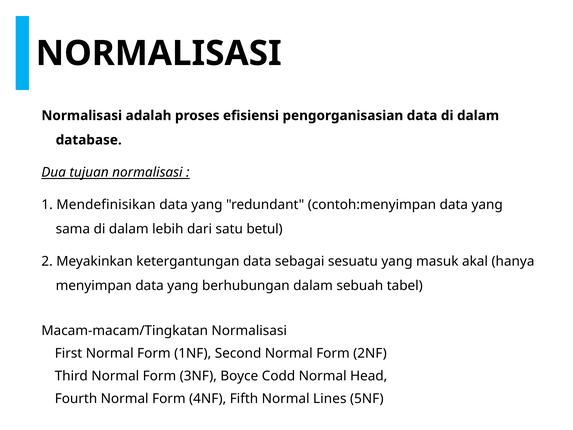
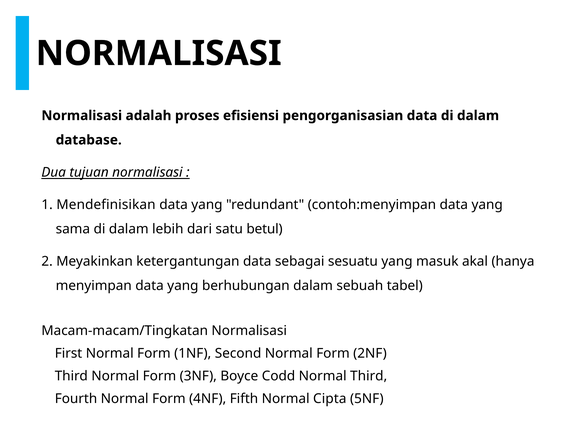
Normal Head: Head -> Third
Lines: Lines -> Cipta
